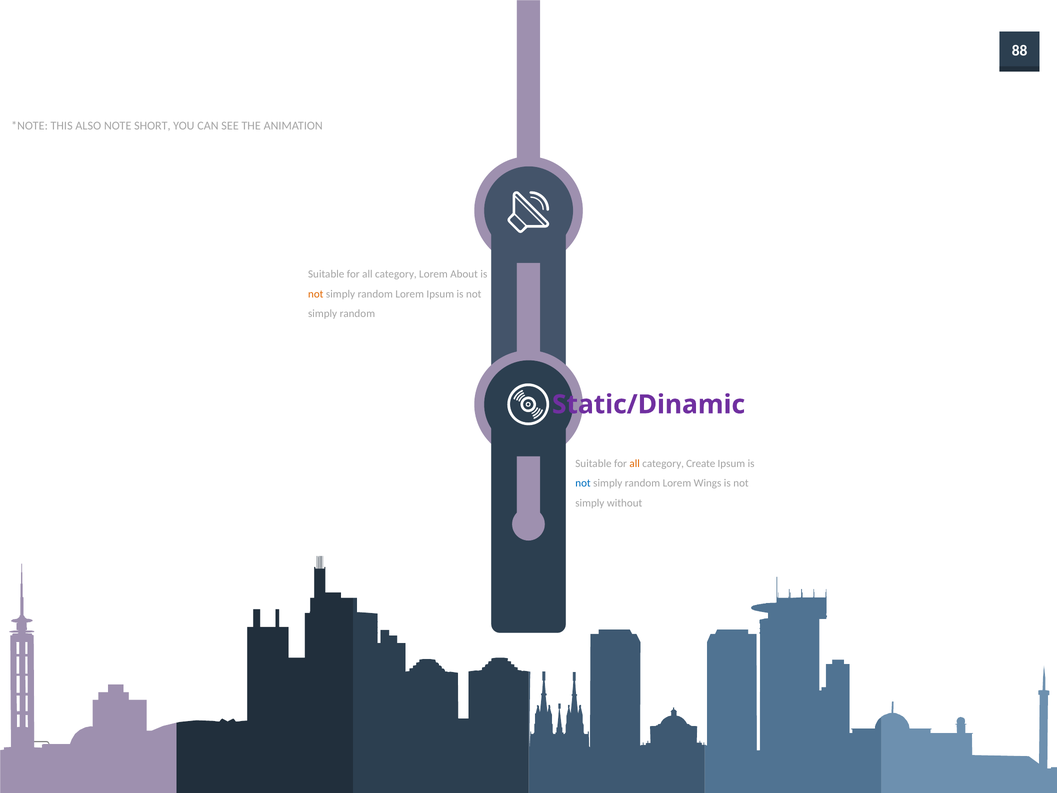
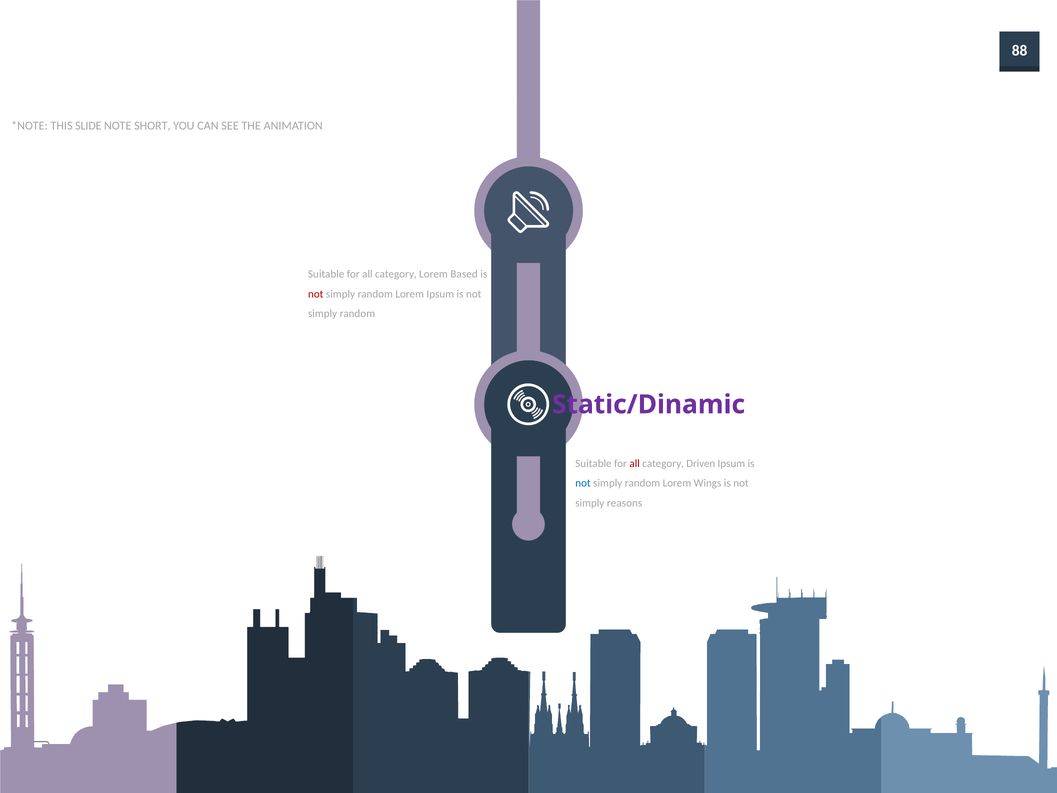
ALSO: ALSO -> SLIDE
About: About -> Based
not at (316, 294) colour: orange -> red
all at (635, 463) colour: orange -> red
Create: Create -> Driven
without: without -> reasons
